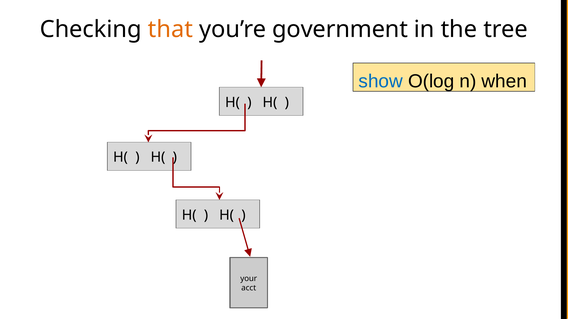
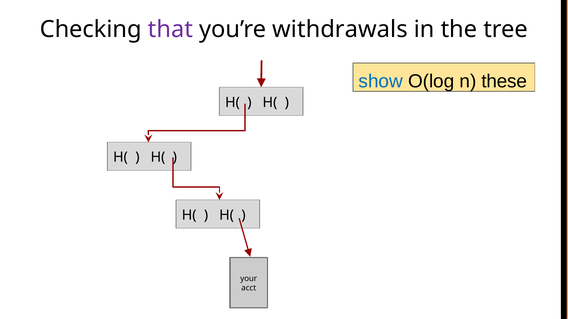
that colour: orange -> purple
government: government -> withdrawals
when: when -> these
